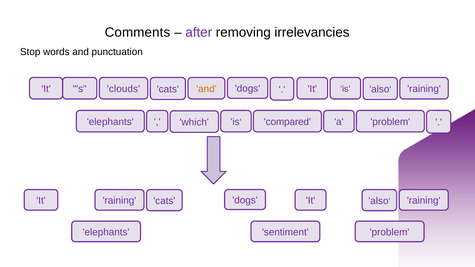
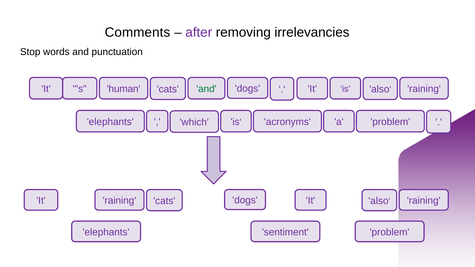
clouds: clouds -> human
and at (206, 89) colour: orange -> green
compared: compared -> acronyms
